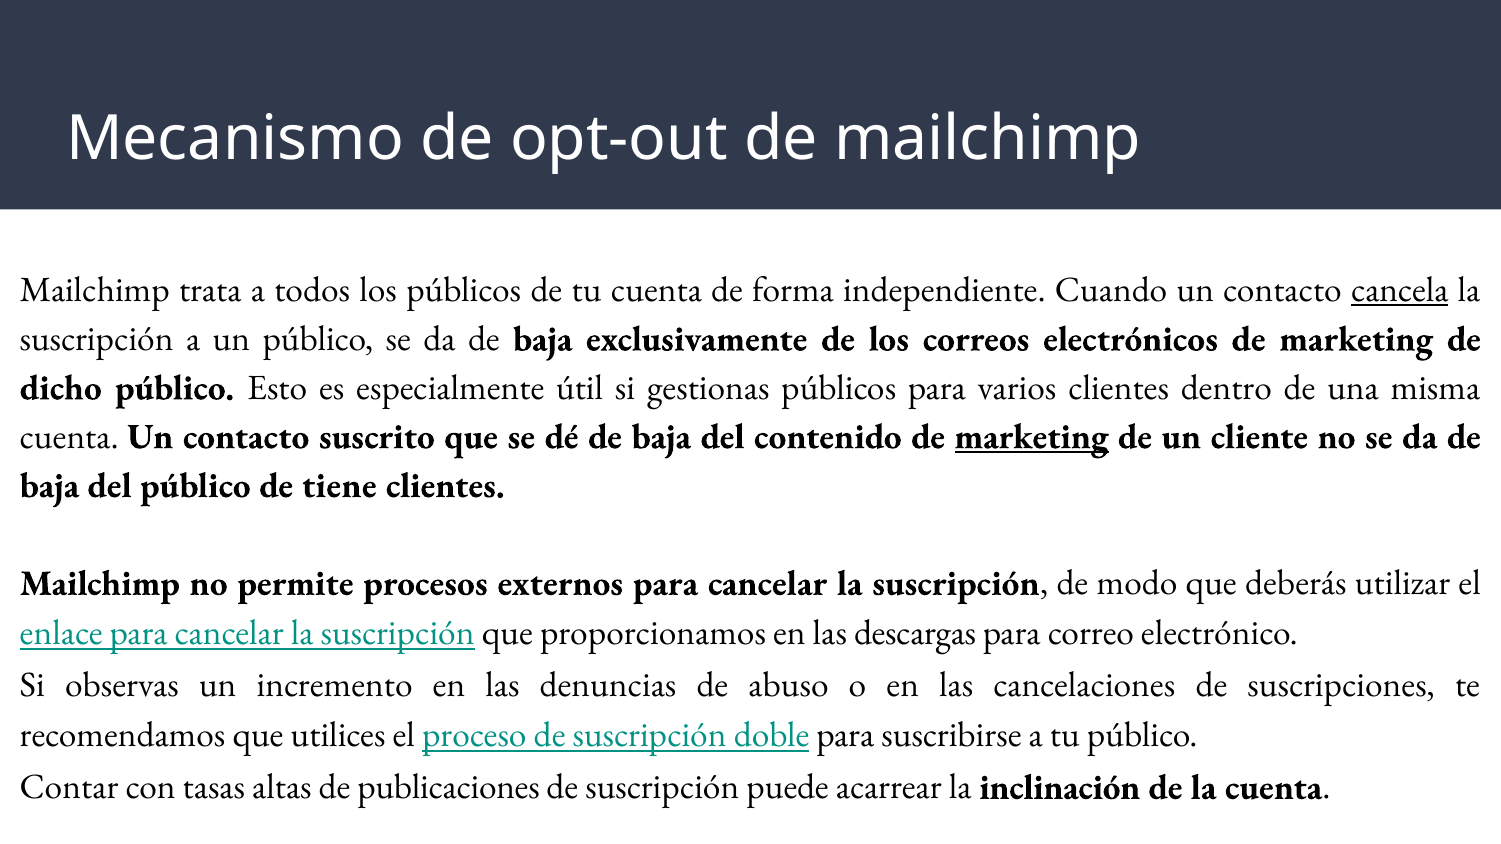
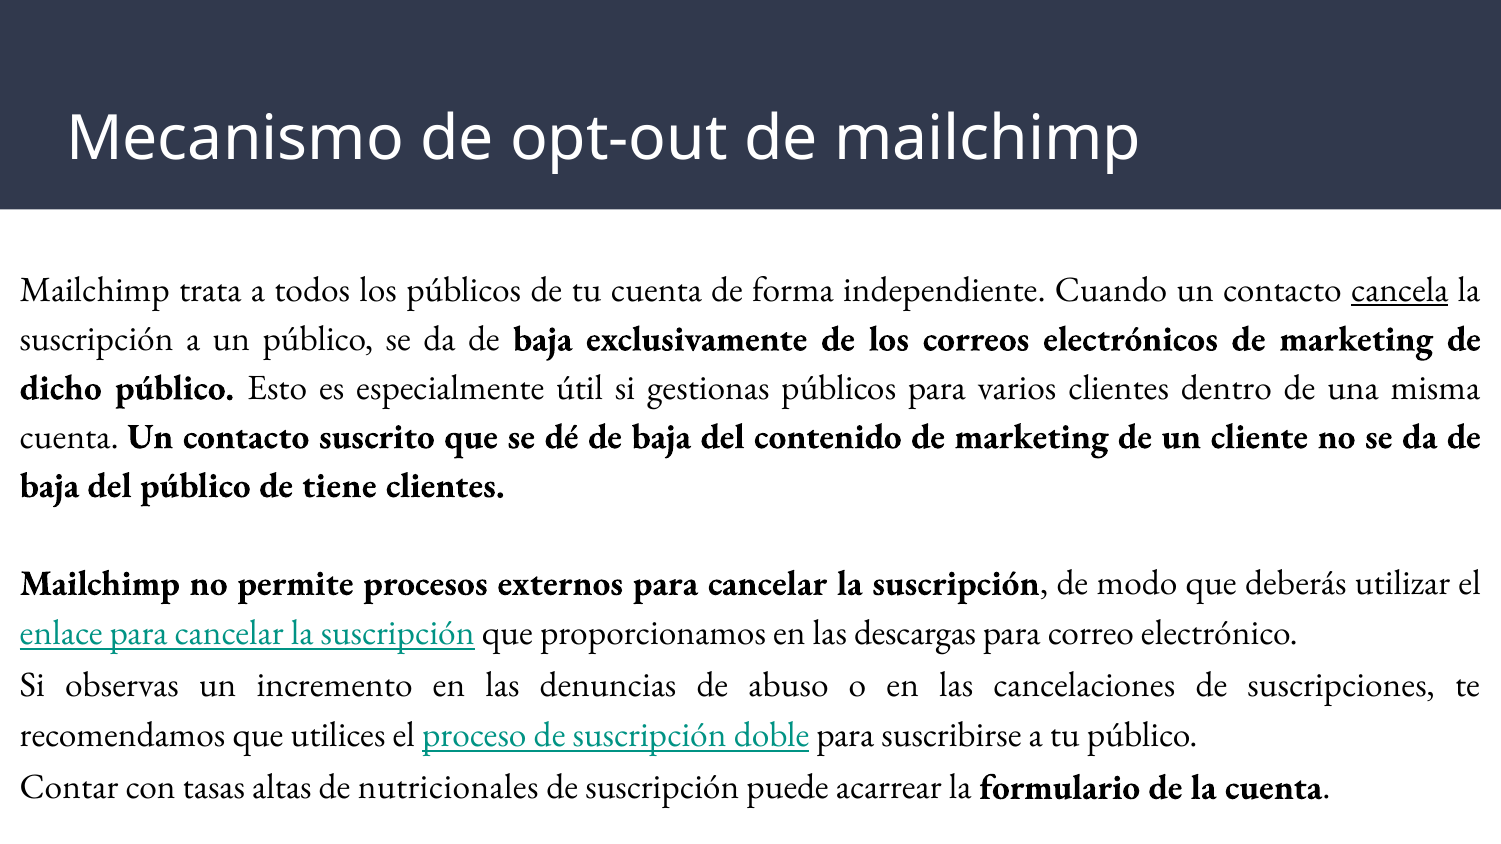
marketing at (1032, 437) underline: present -> none
publicaciones: publicaciones -> nutricionales
inclinación: inclinación -> formulario
